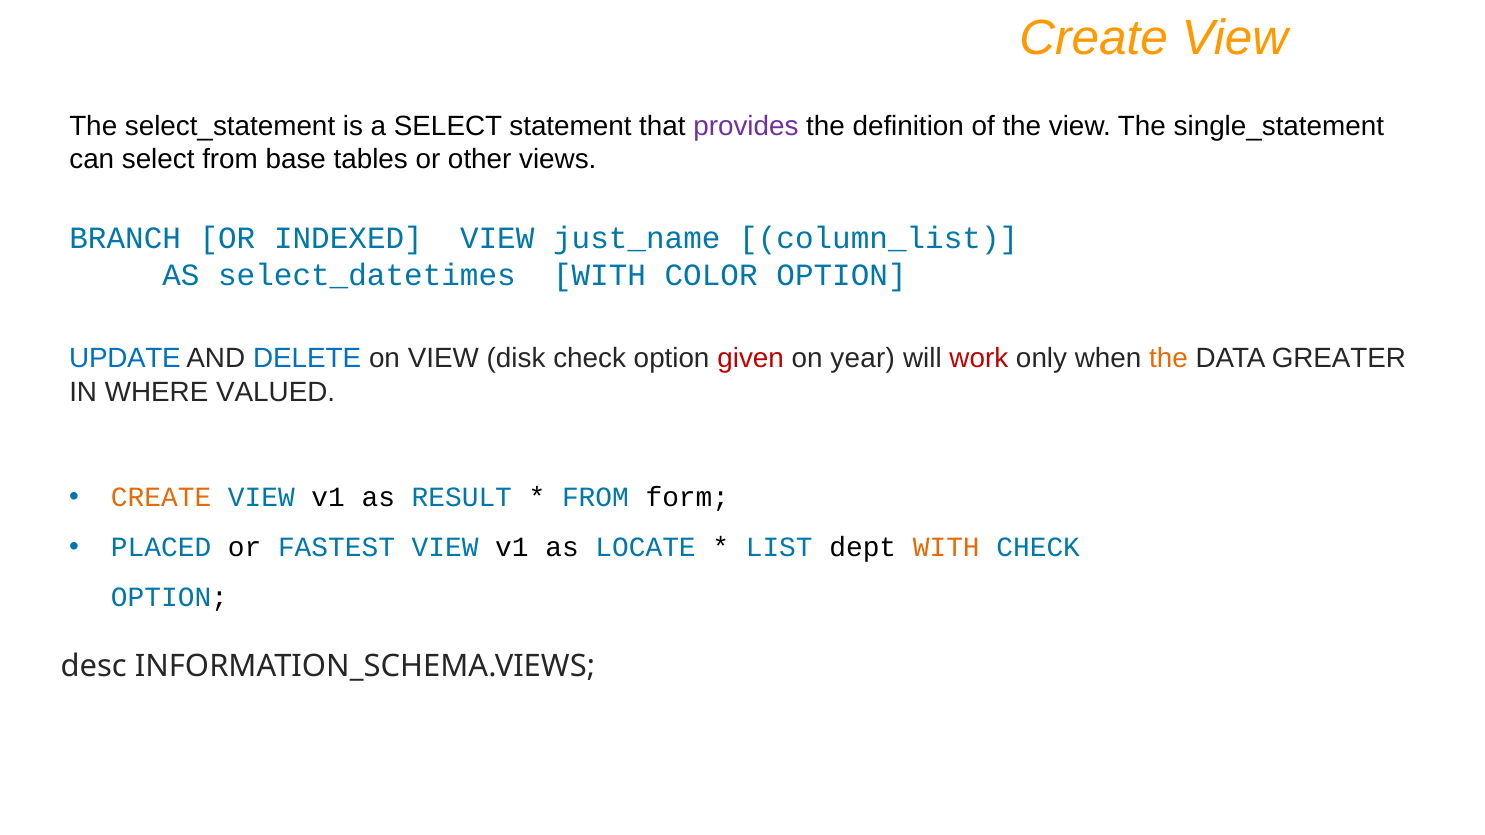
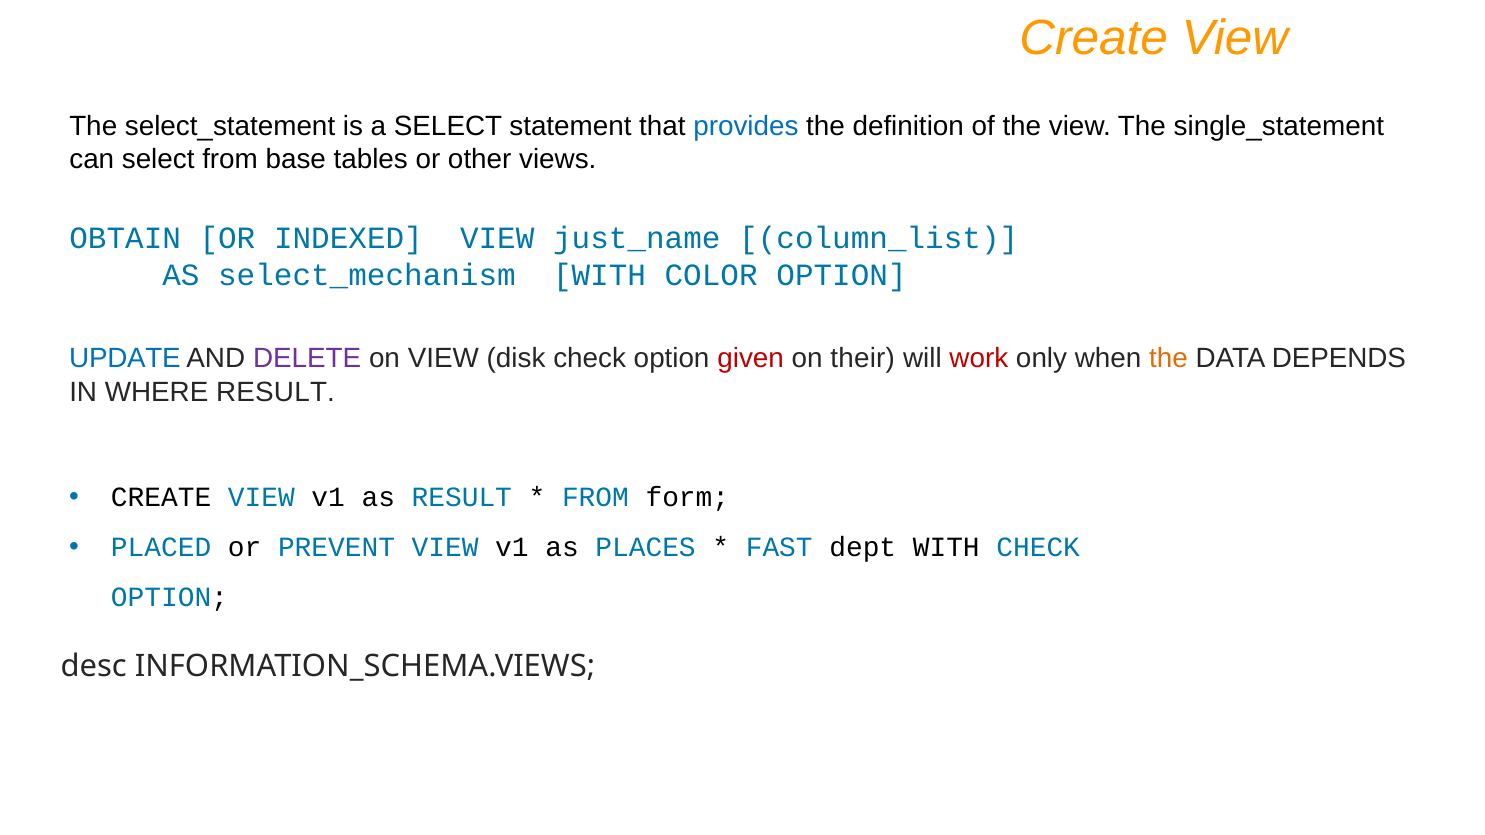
provides colour: purple -> blue
BRANCH: BRANCH -> OBTAIN
select_datetimes: select_datetimes -> select_mechanism
DELETE colour: blue -> purple
year: year -> their
GREATER: GREATER -> DEPENDS
WHERE VALUED: VALUED -> RESULT
CREATE at (161, 498) colour: orange -> black
FASTEST: FASTEST -> PREVENT
LOCATE: LOCATE -> PLACES
LIST: LIST -> FAST
WITH at (946, 548) colour: orange -> black
